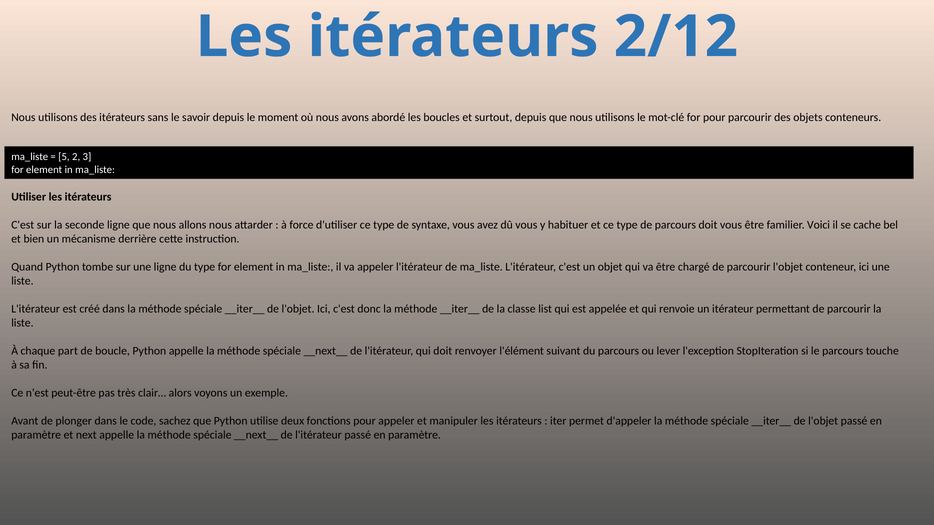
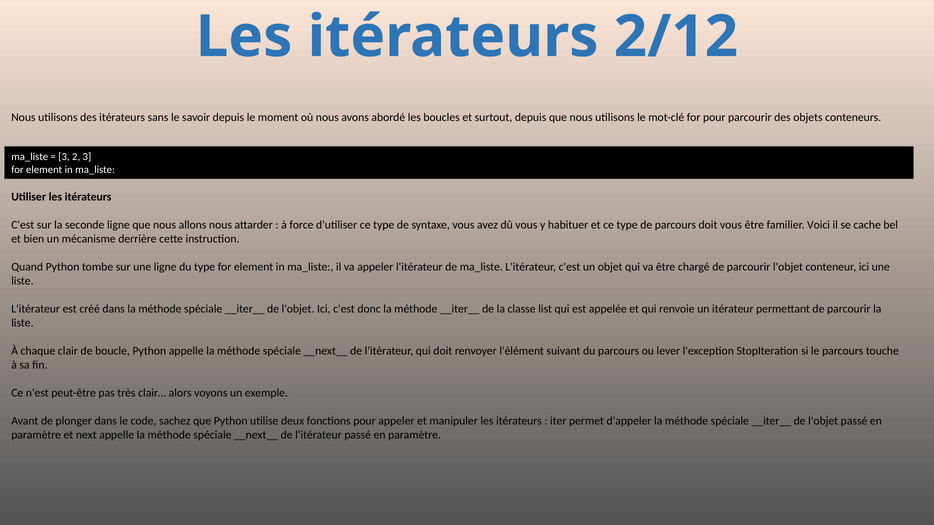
5 at (64, 157): 5 -> 3
part: part -> clair
